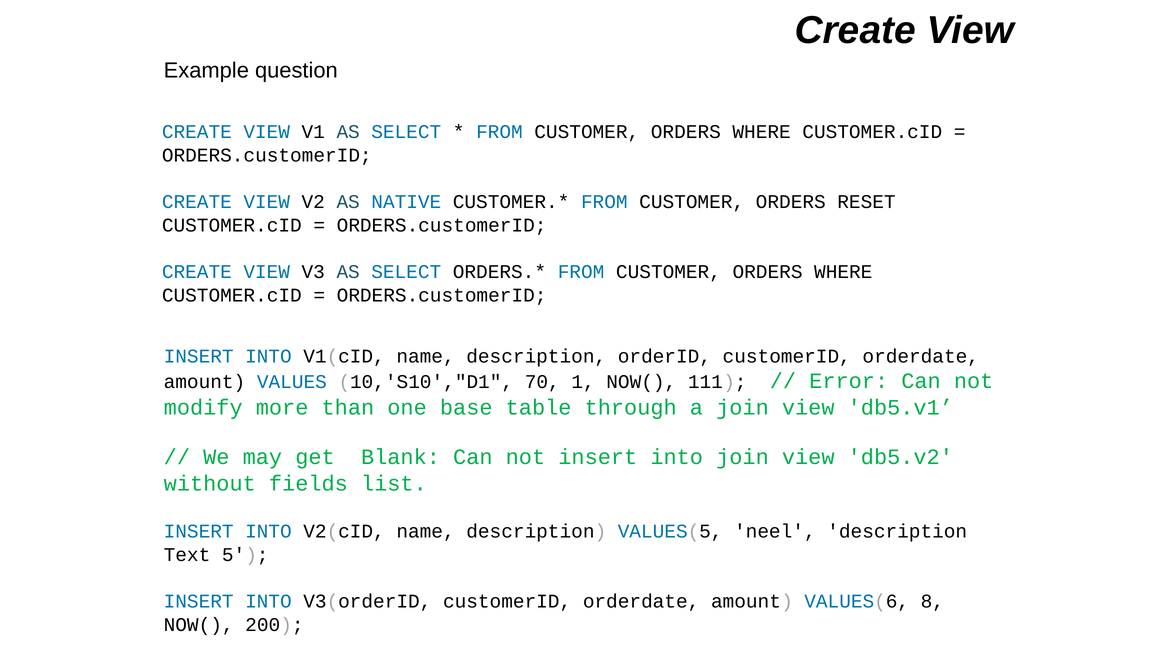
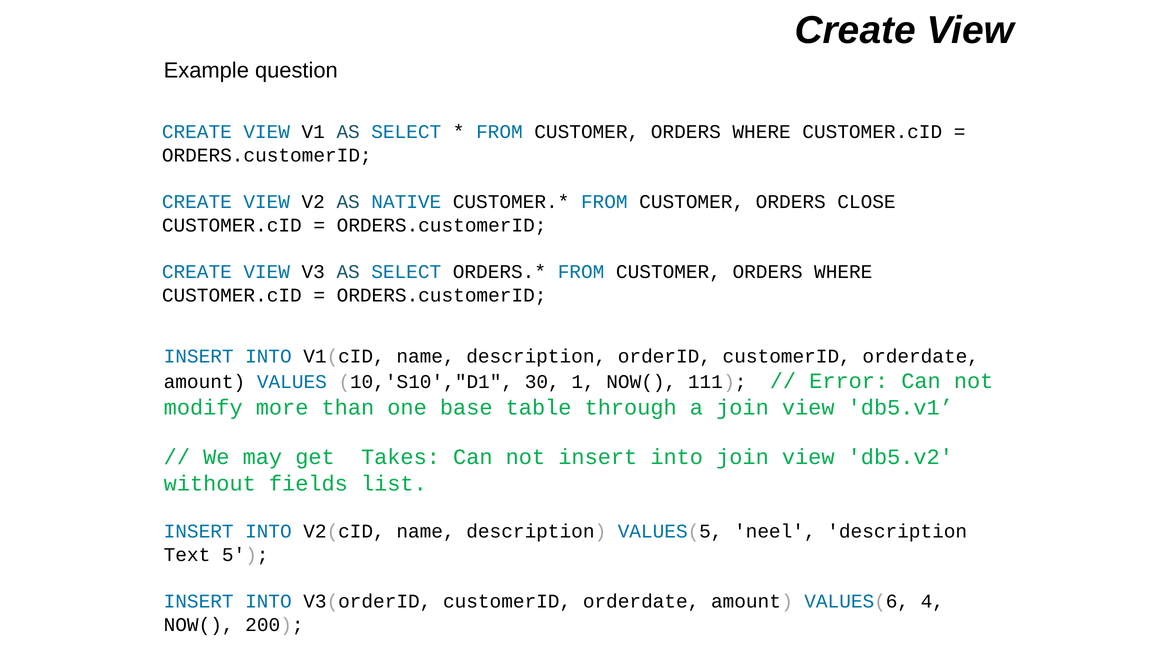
RESET: RESET -> CLOSE
70: 70 -> 30
Blank: Blank -> Takes
8: 8 -> 4
